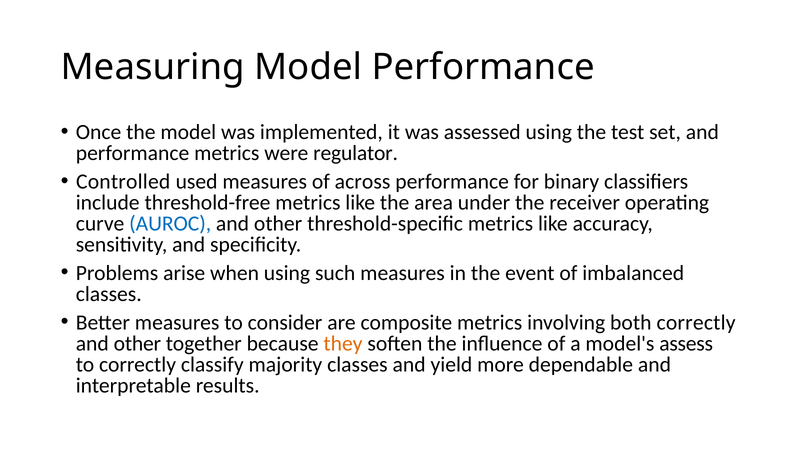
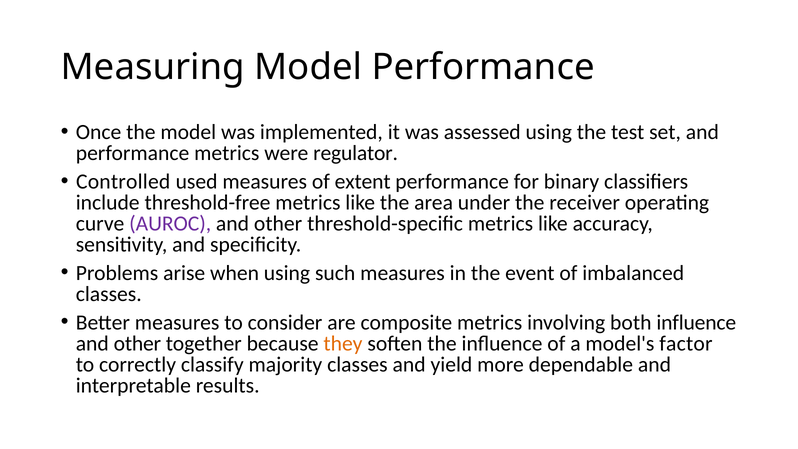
across: across -> extent
AUROC colour: blue -> purple
both correctly: correctly -> influence
assess: assess -> factor
